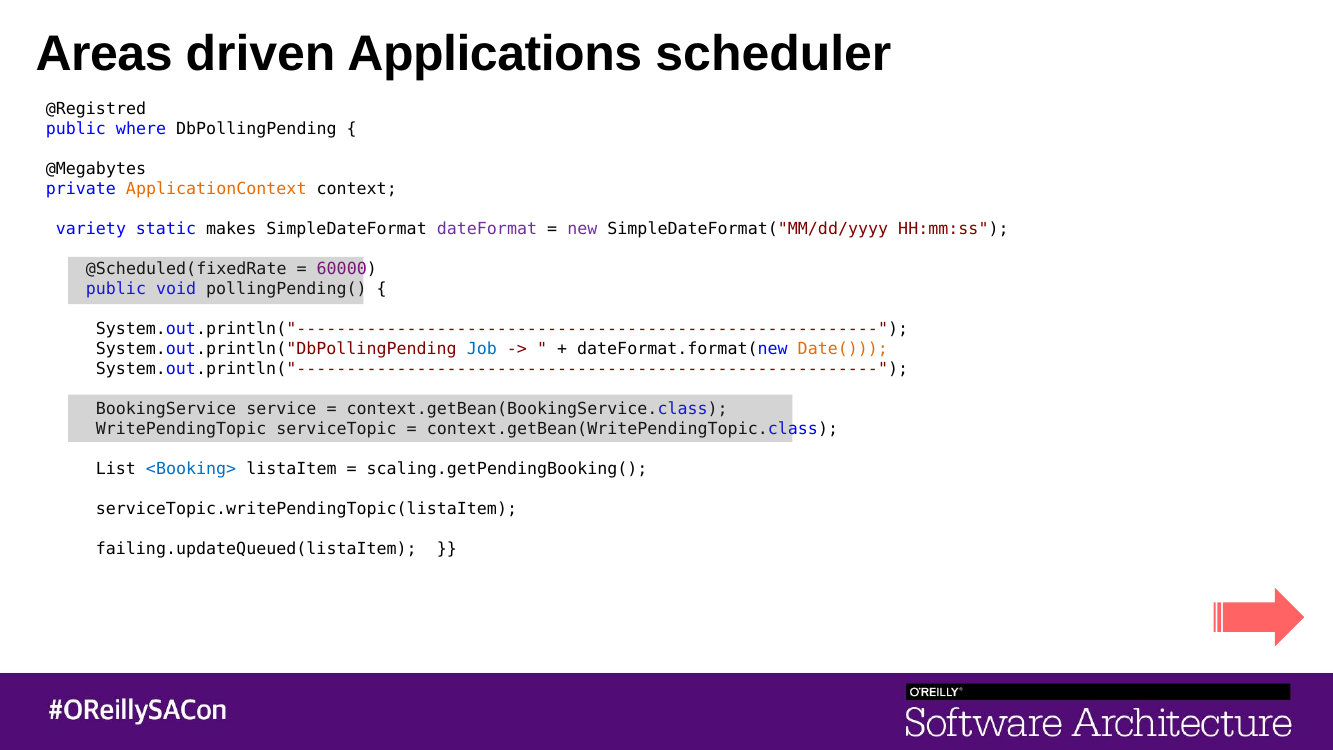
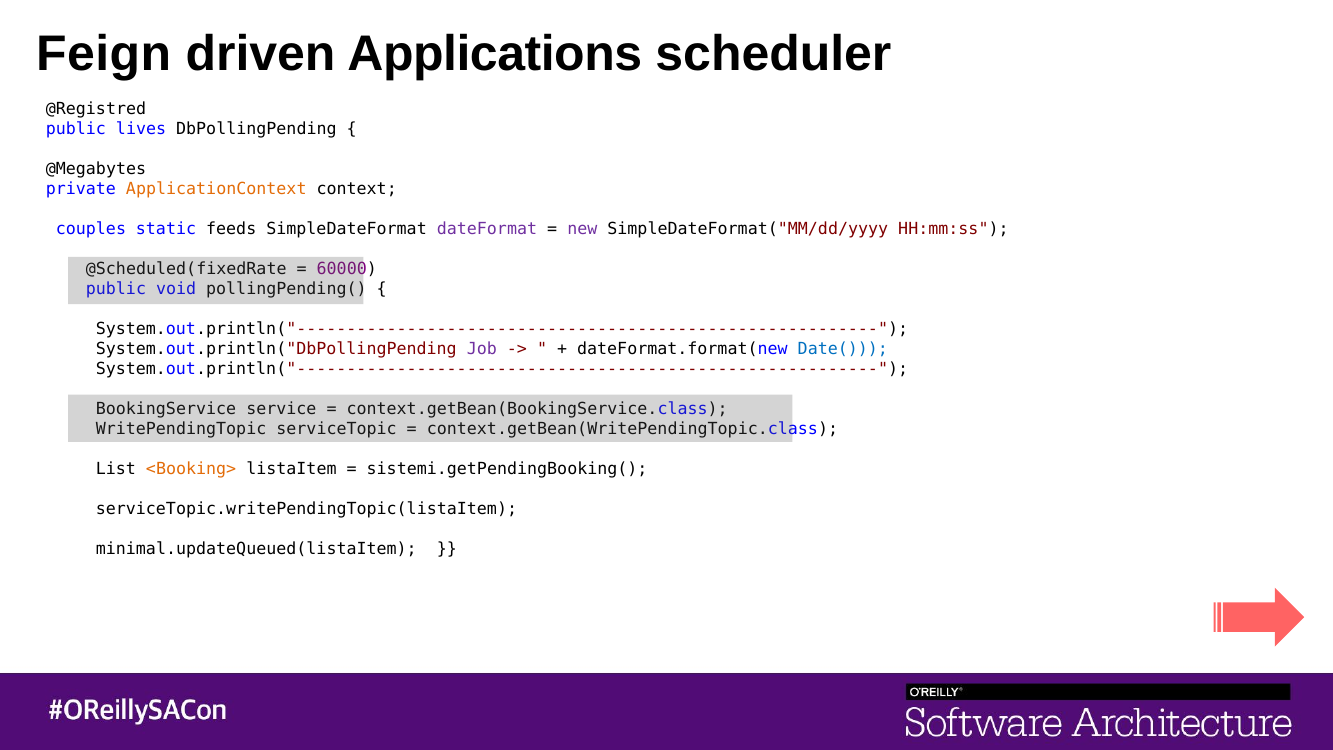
Areas: Areas -> Feign
where: where -> lives
variety: variety -> couples
makes: makes -> feeds
Job colour: blue -> purple
Date( colour: orange -> blue
<Booking> colour: blue -> orange
scaling.getPendingBooking(: scaling.getPendingBooking( -> sistemi.getPendingBooking(
failing.updateQueued(listaItem: failing.updateQueued(listaItem -> minimal.updateQueued(listaItem
